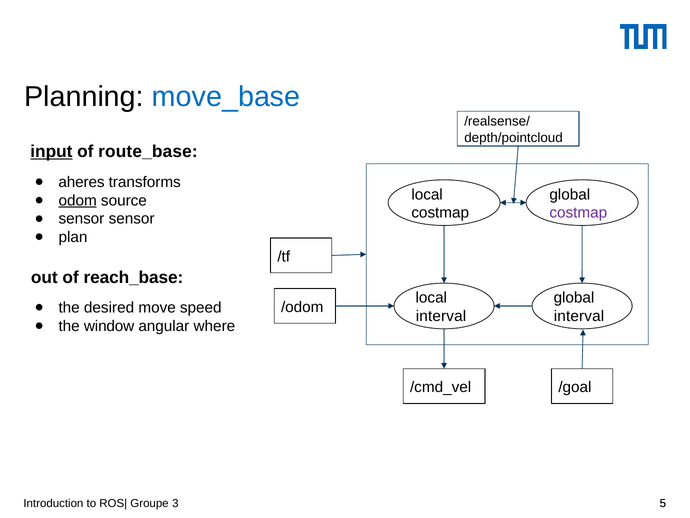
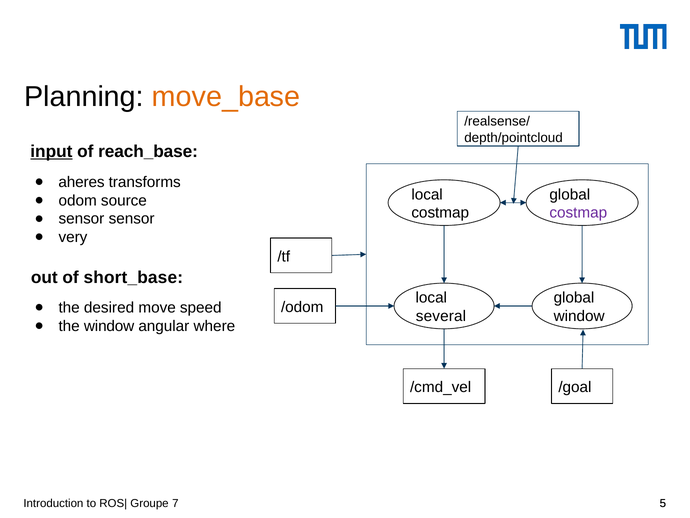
move_base colour: blue -> orange
route_base: route_base -> reach_base
odom underline: present -> none
plan: plan -> very
reach_base: reach_base -> short_base
interval at (441, 316): interval -> several
interval at (579, 316): interval -> window
3: 3 -> 7
